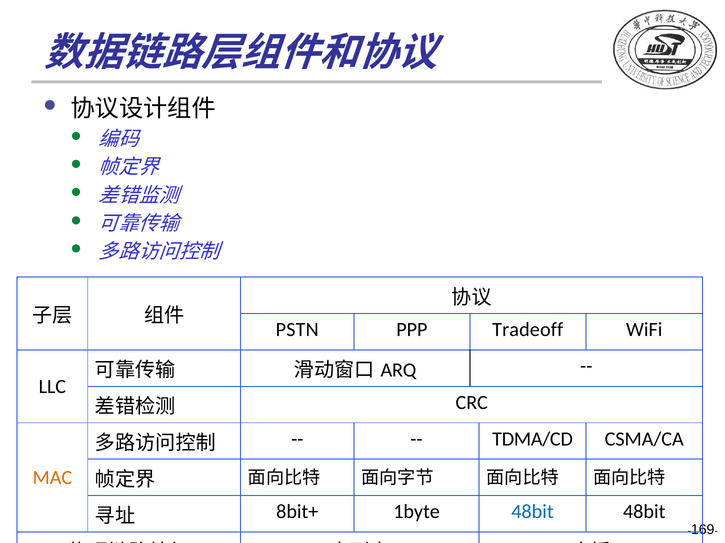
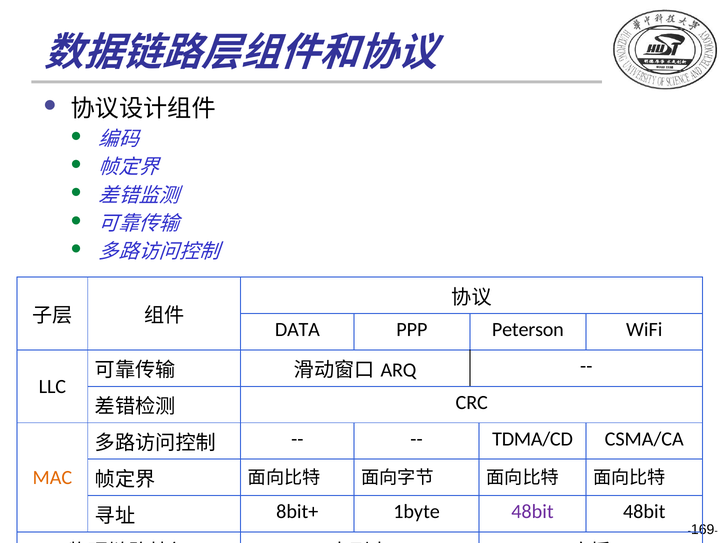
PSTN: PSTN -> DATA
Tradeoff: Tradeoff -> Peterson
48bit at (532, 512) colour: blue -> purple
